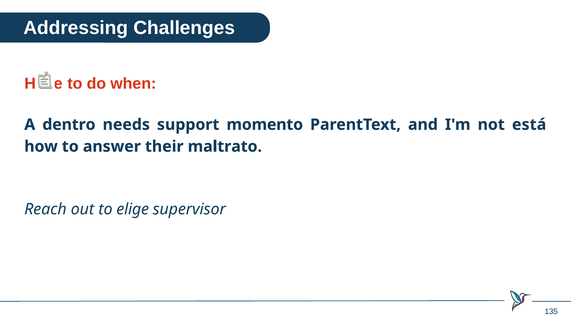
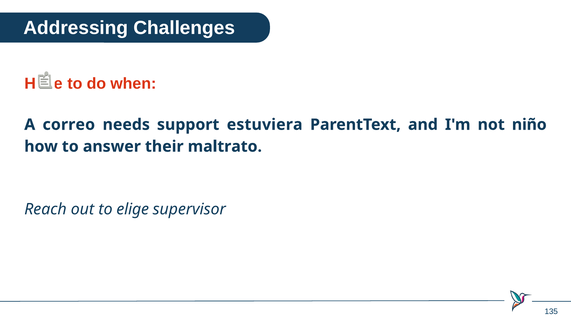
dentro: dentro -> correo
momento: momento -> estuviera
está: está -> niño
